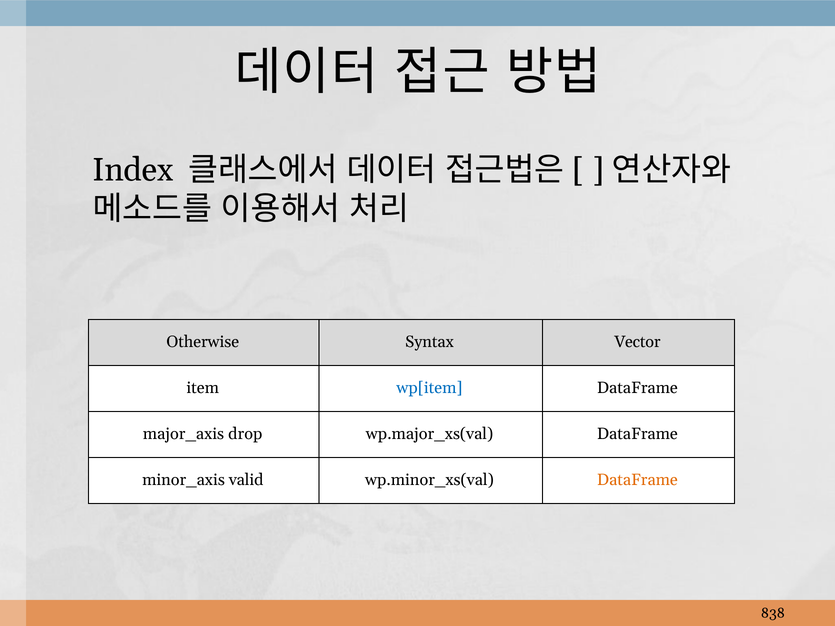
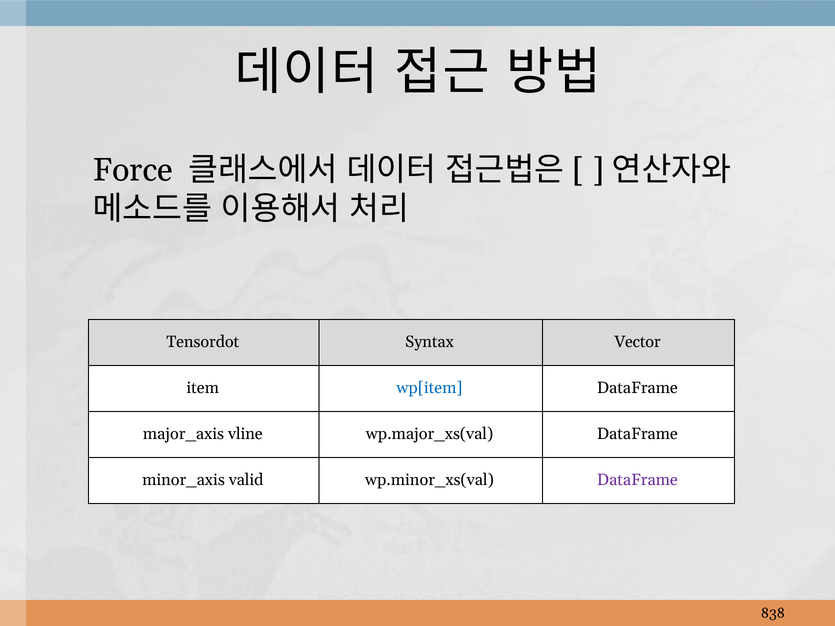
Index: Index -> Force
Otherwise: Otherwise -> Tensordot
drop: drop -> vline
DataFrame at (637, 480) colour: orange -> purple
